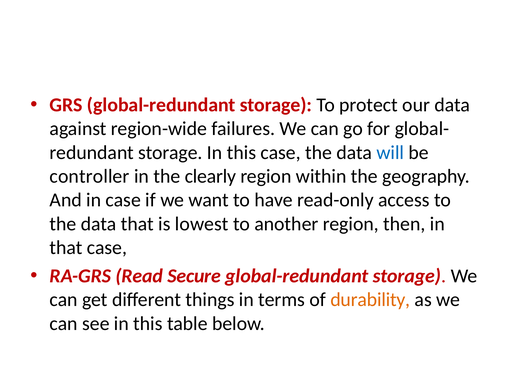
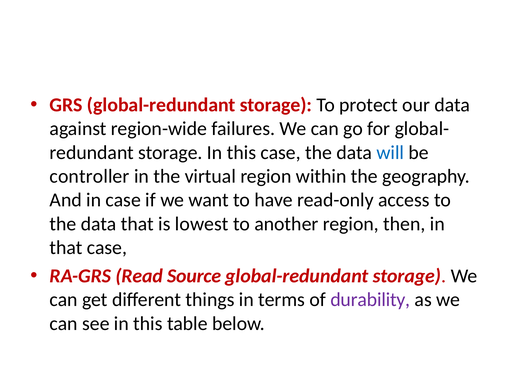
clearly: clearly -> virtual
Secure: Secure -> Source
durability colour: orange -> purple
